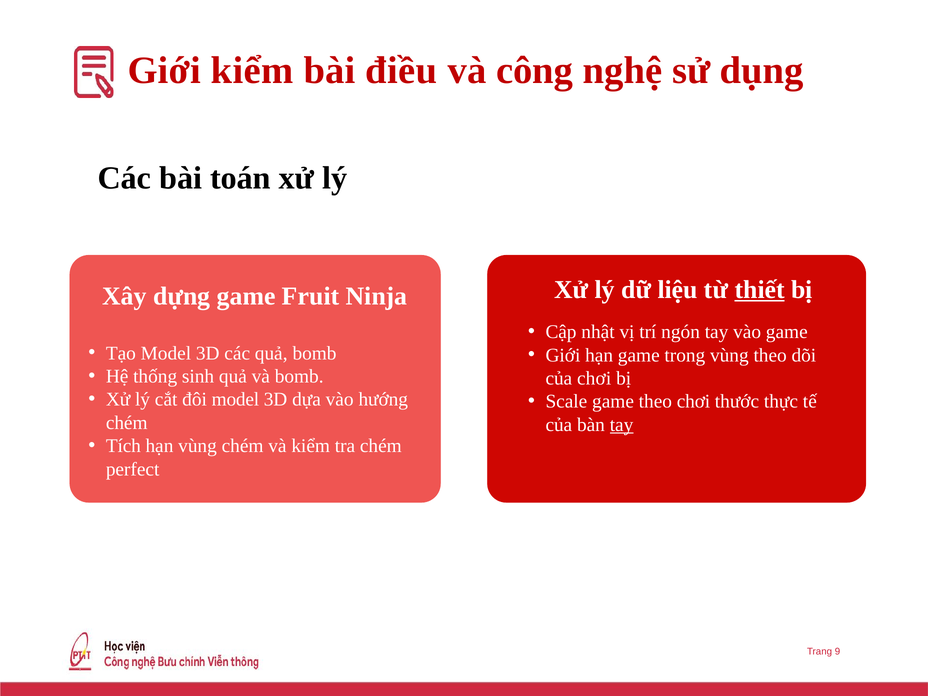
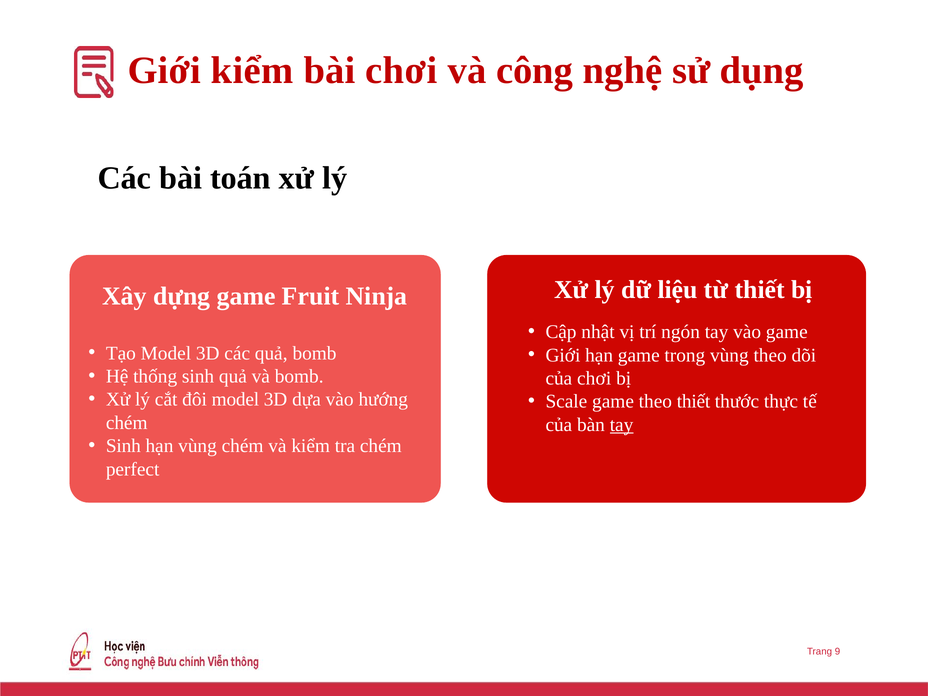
bài điều: điều -> chơi
thiết at (760, 290) underline: present -> none
theo chơi: chơi -> thiết
Tích at (123, 446): Tích -> Sinh
